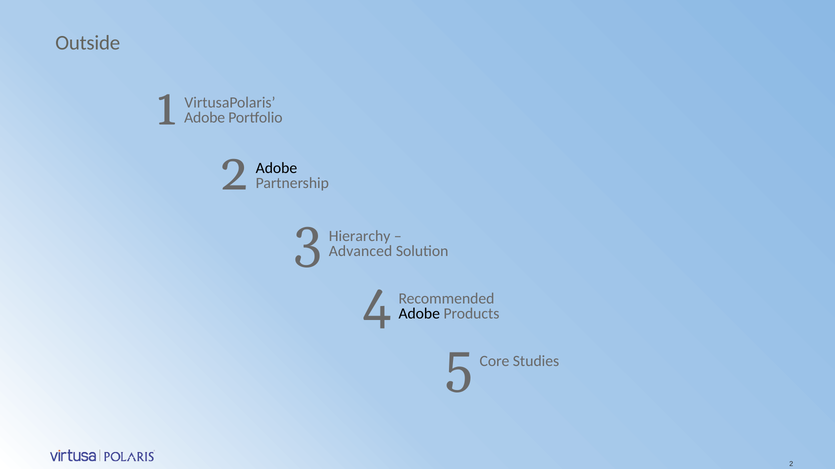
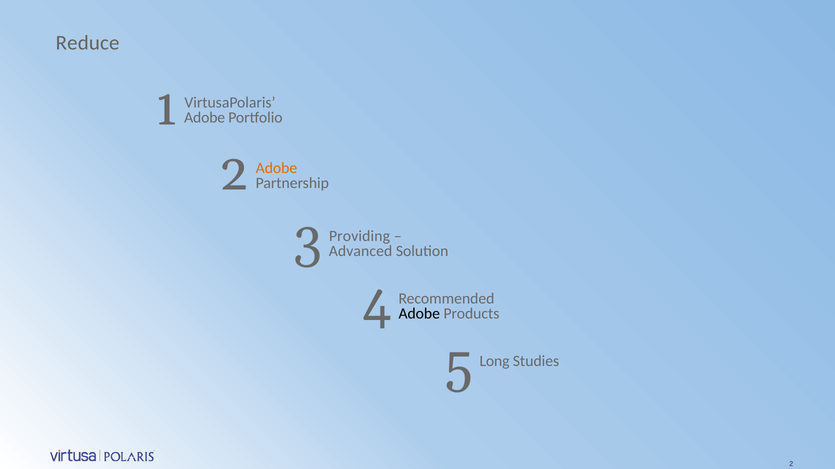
Outside: Outside -> Reduce
Adobe at (276, 168) colour: black -> orange
Hierarchy: Hierarchy -> Providing
Core: Core -> Long
